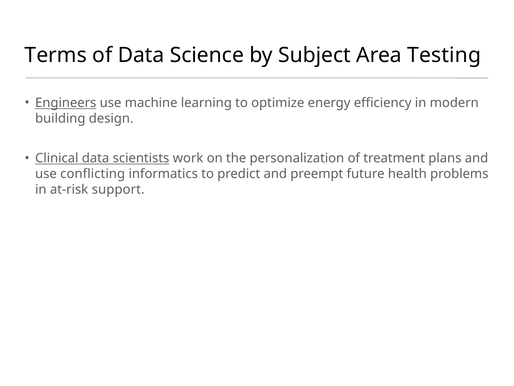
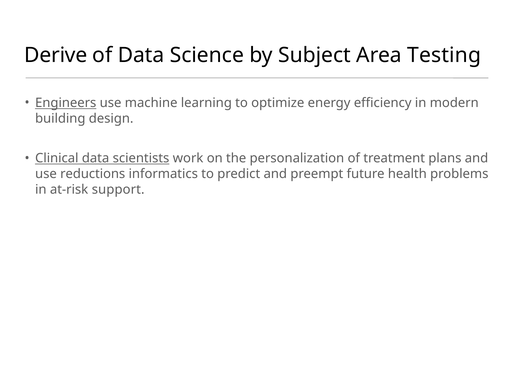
Terms: Terms -> Derive
conflicting: conflicting -> reductions
